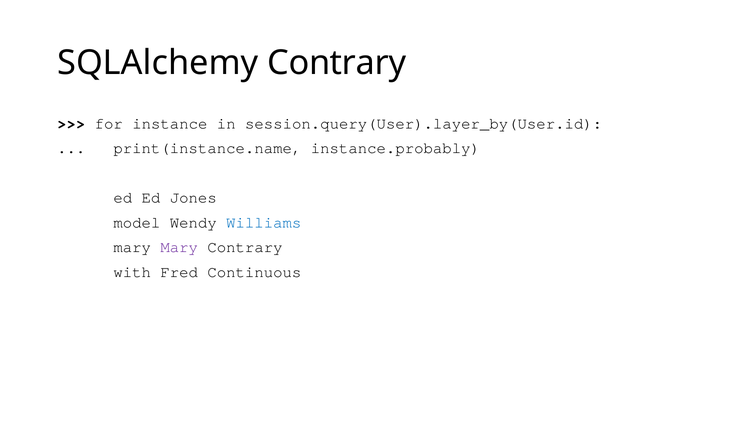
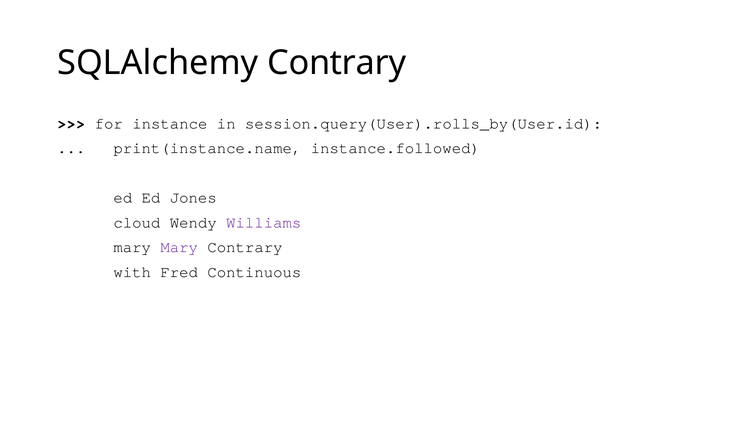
session.query(User).layer_by(User.id: session.query(User).layer_by(User.id -> session.query(User).rolls_by(User.id
instance.probably: instance.probably -> instance.followed
model: model -> cloud
Williams colour: blue -> purple
